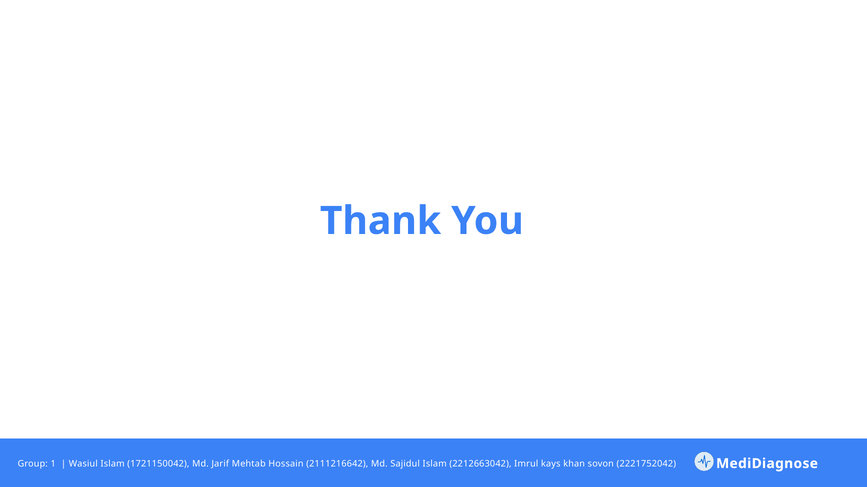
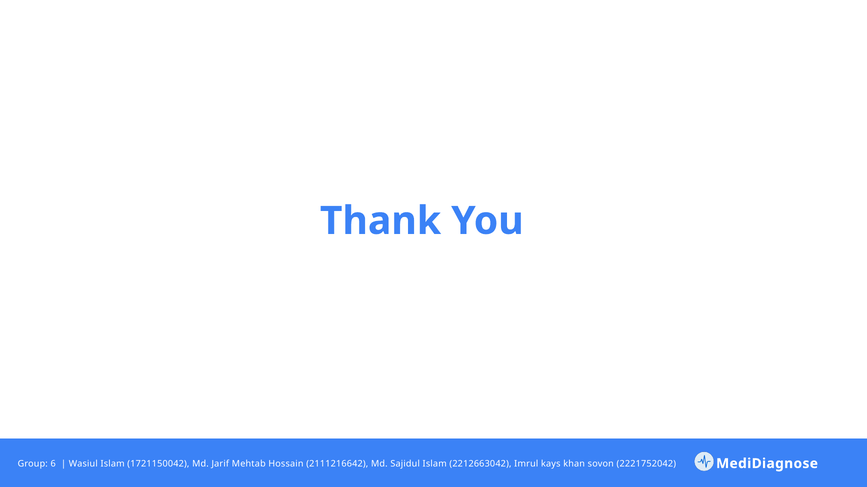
1: 1 -> 6
